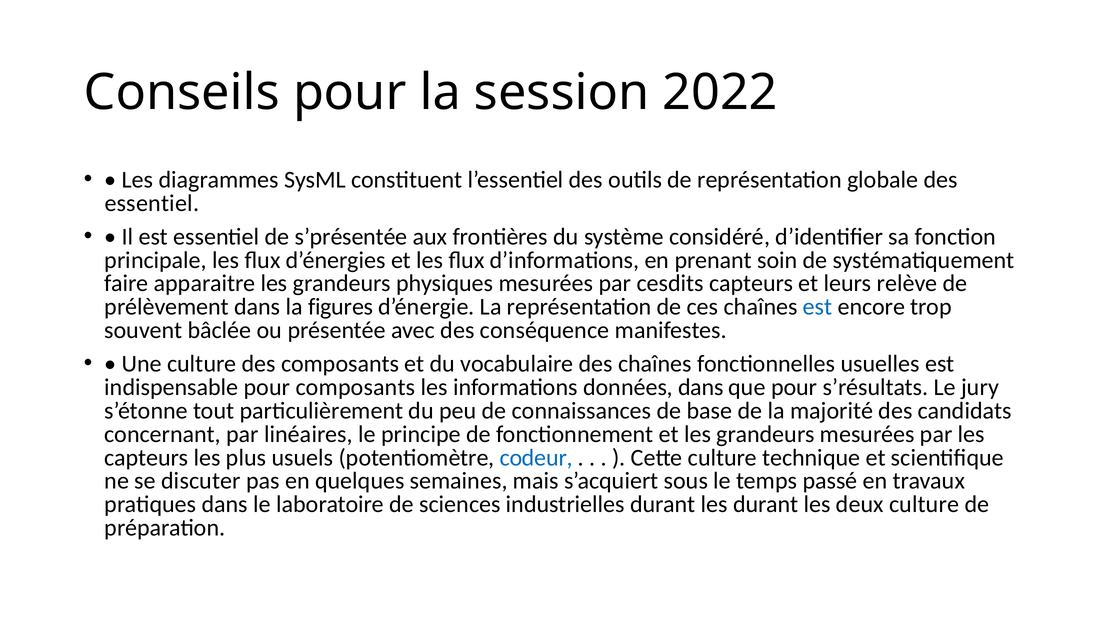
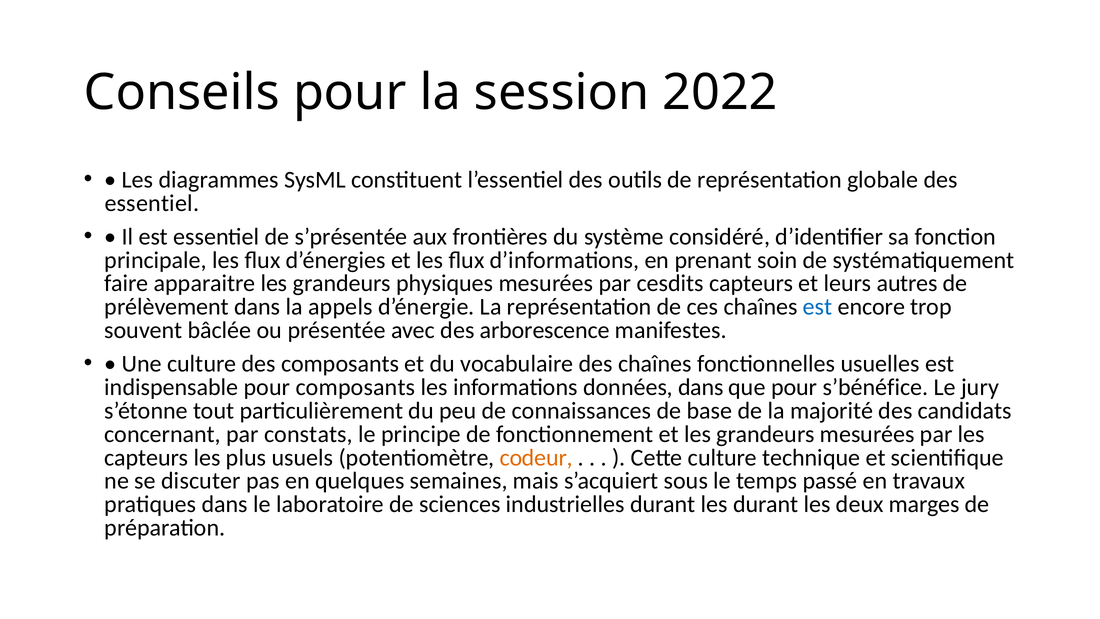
relève: relève -> autres
figures: figures -> appels
conséquence: conséquence -> arborescence
s’résultats: s’résultats -> s’bénéfice
linéaires: linéaires -> constats
codeur colour: blue -> orange
deux culture: culture -> marges
